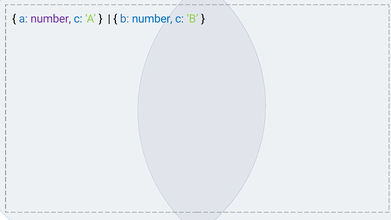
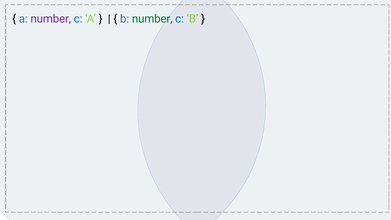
number at (152, 19) colour: blue -> green
